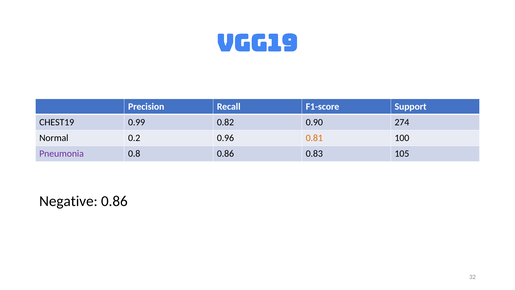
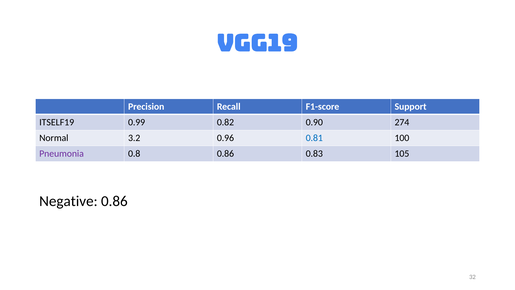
CHEST19: CHEST19 -> ITSELF19
0.2: 0.2 -> 3.2
0.81 colour: orange -> blue
